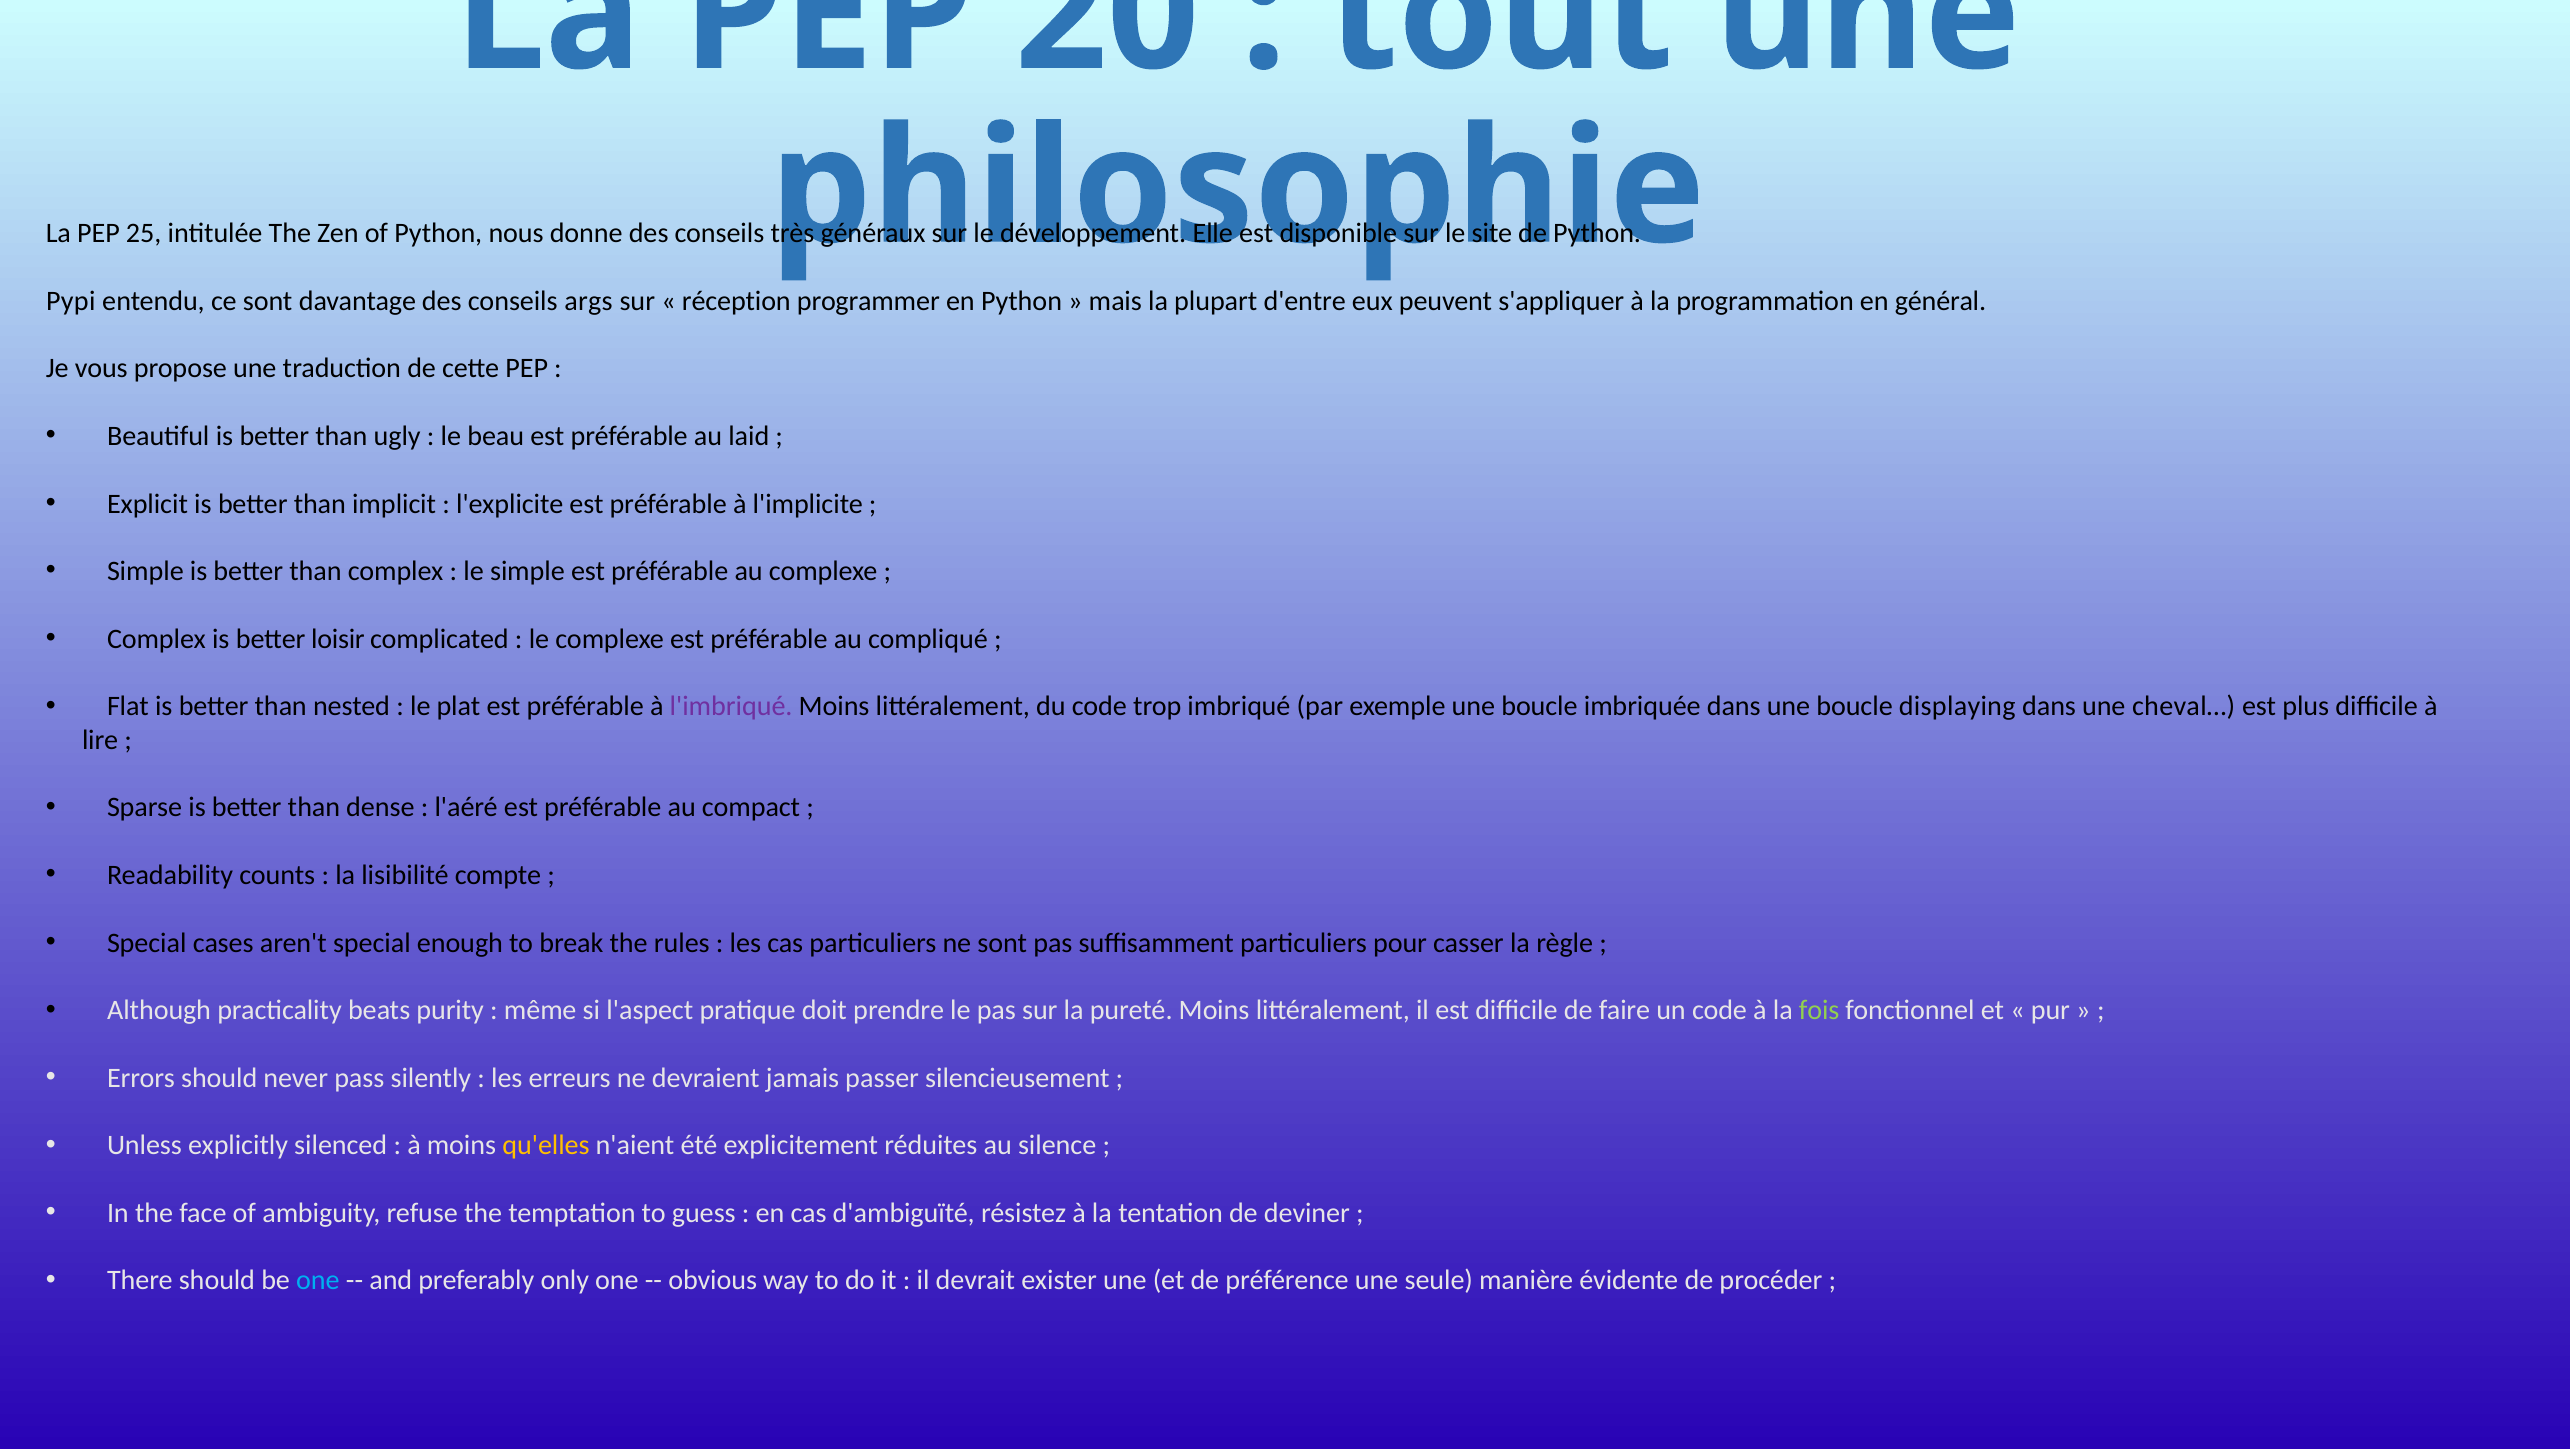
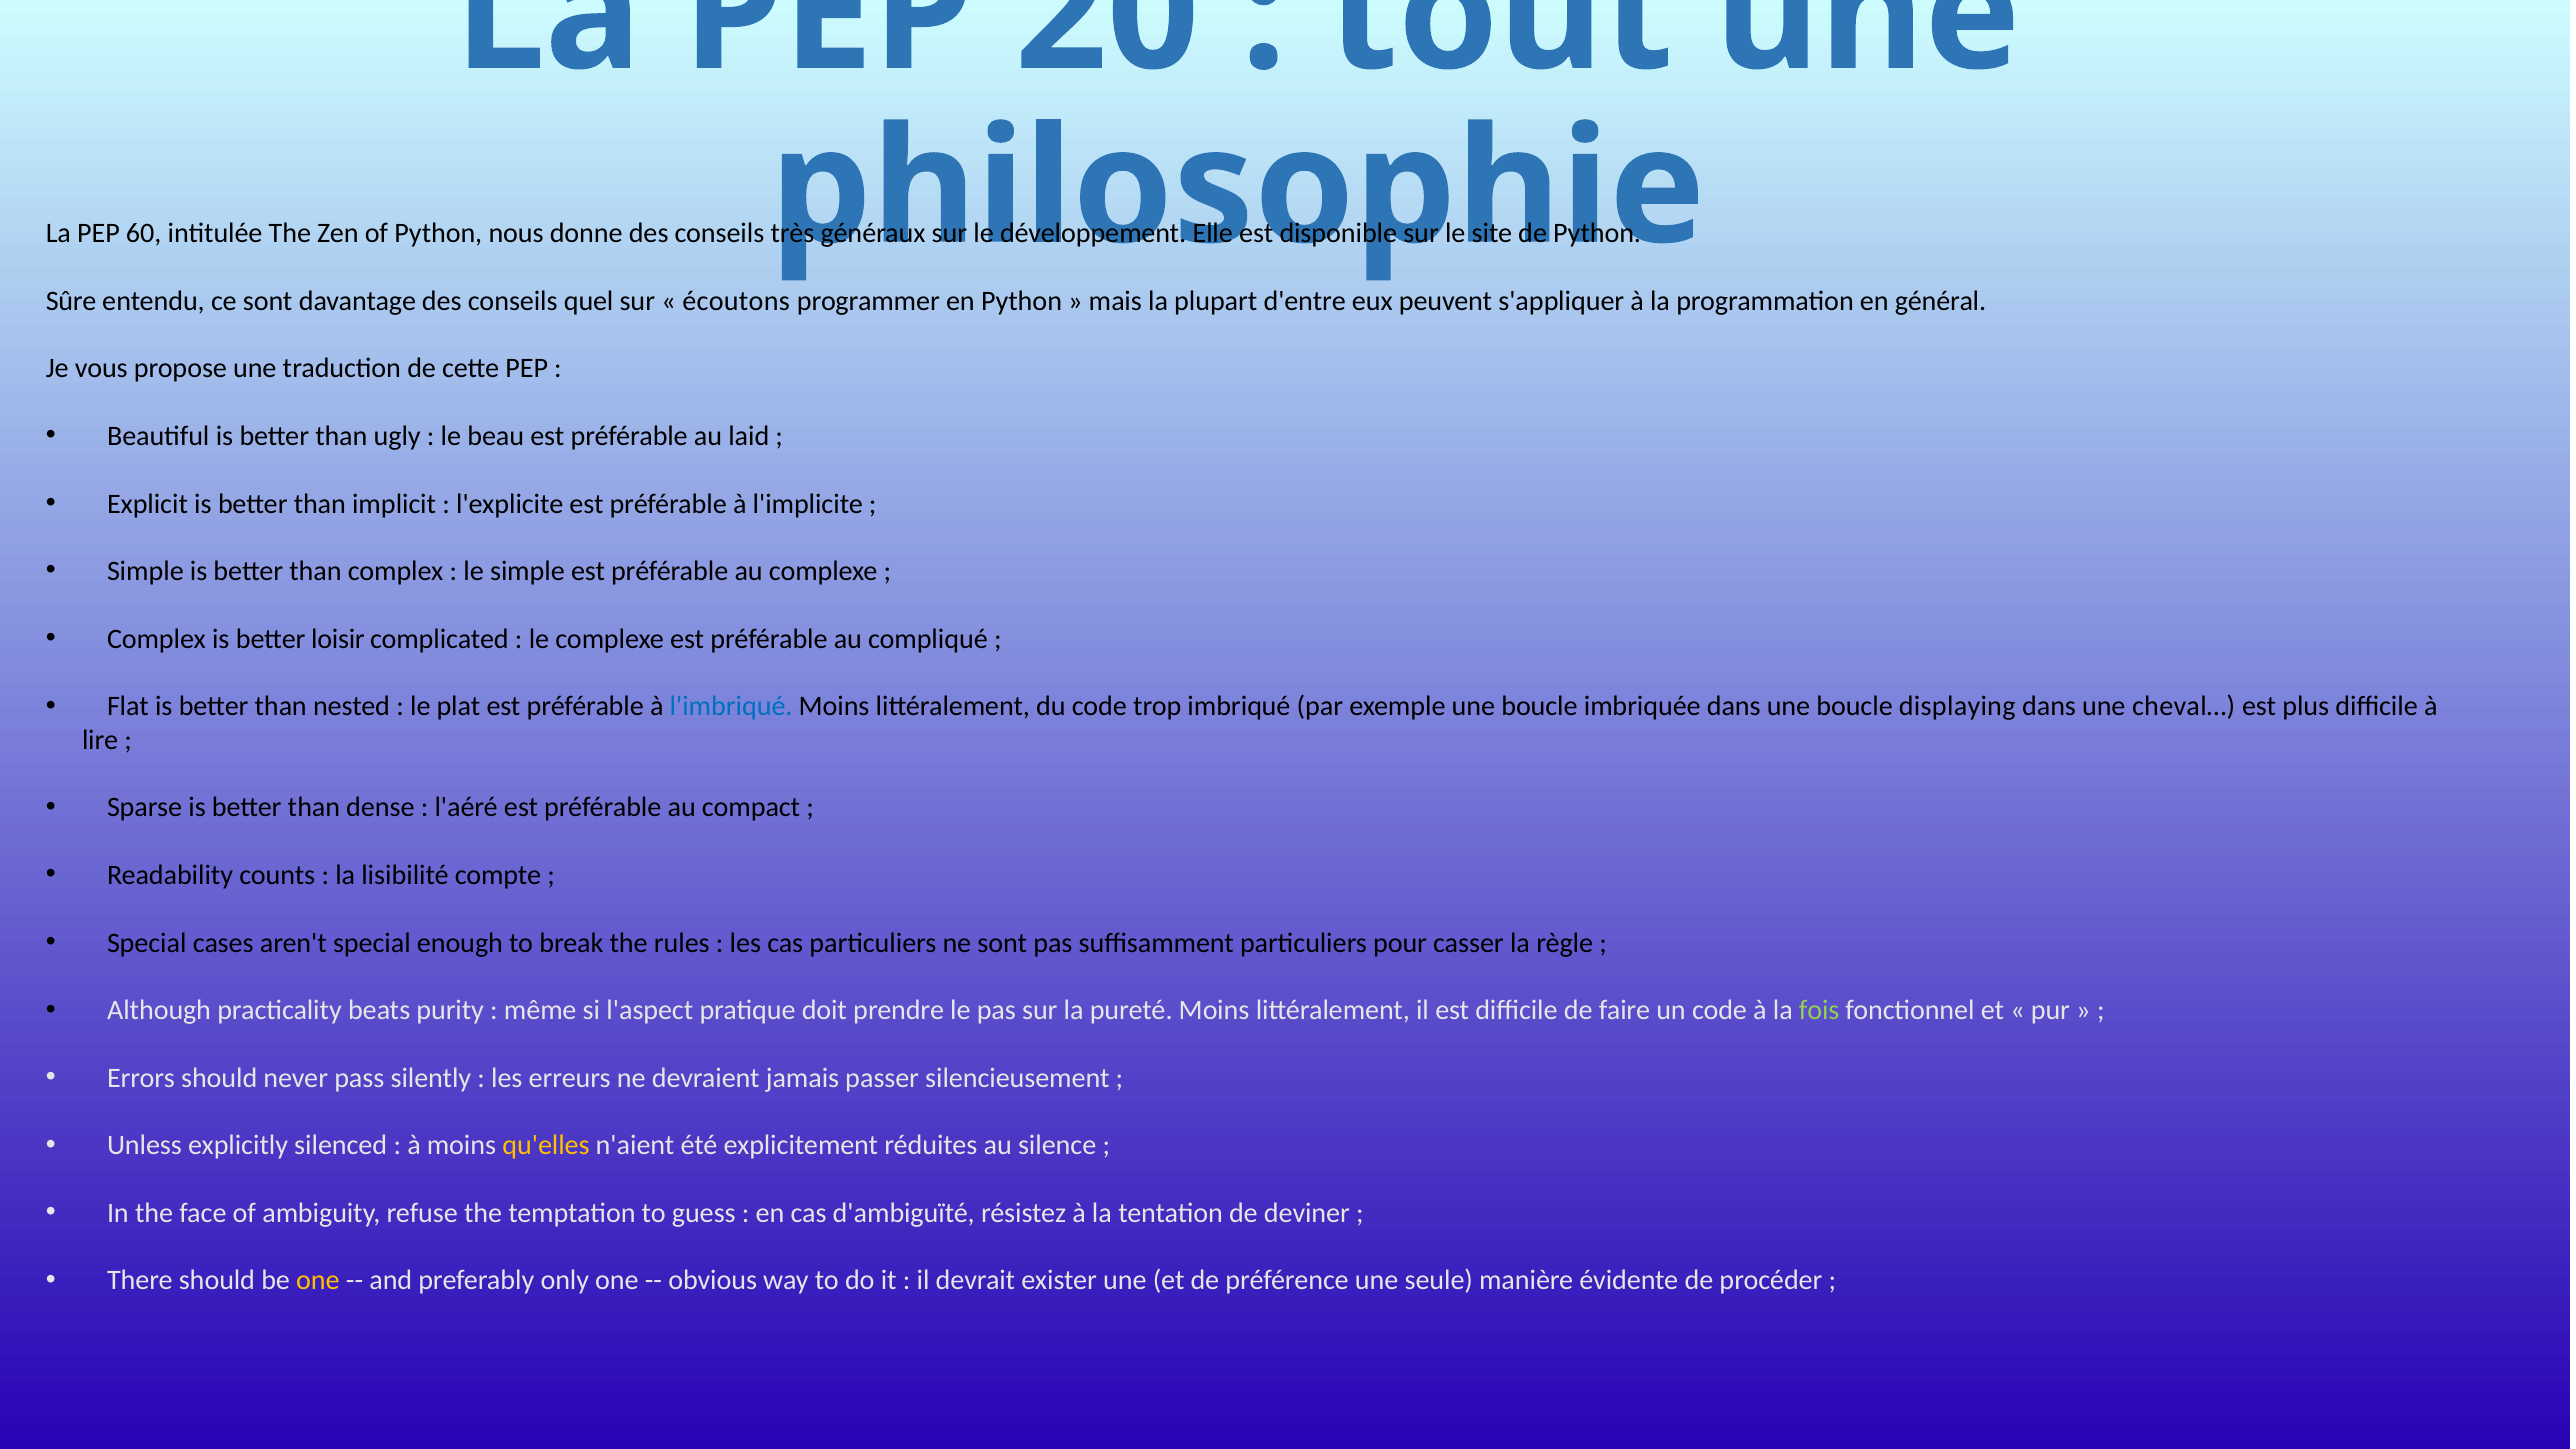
25: 25 -> 60
Pypi: Pypi -> Sûre
args: args -> quel
réception: réception -> écoutons
l'imbriqué colour: purple -> blue
one at (318, 1281) colour: light blue -> yellow
